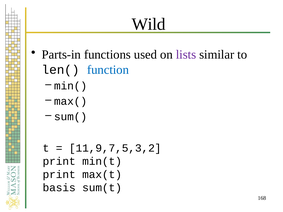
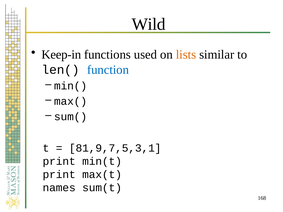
Parts-in: Parts-in -> Keep-in
lists colour: purple -> orange
11,9,7,5,3,2: 11,9,7,5,3,2 -> 81,9,7,5,3,1
basis: basis -> names
